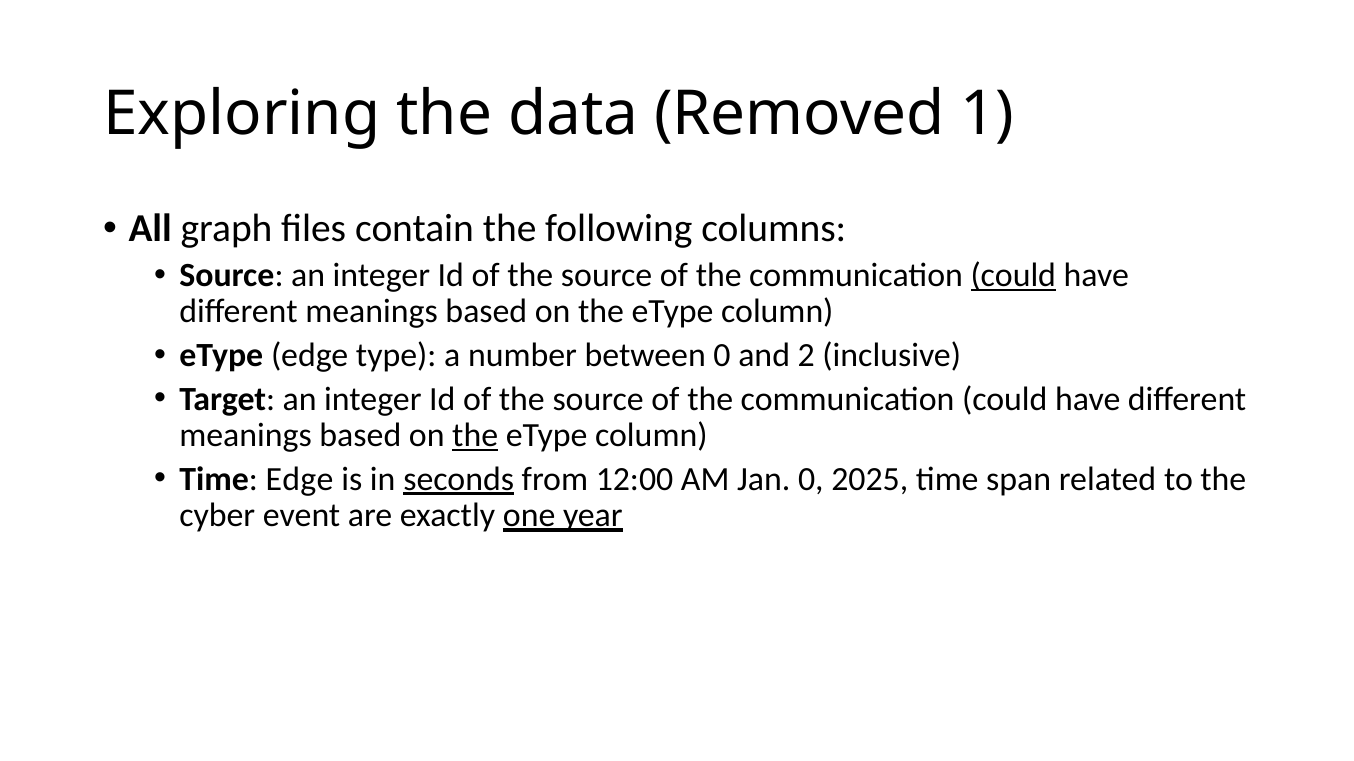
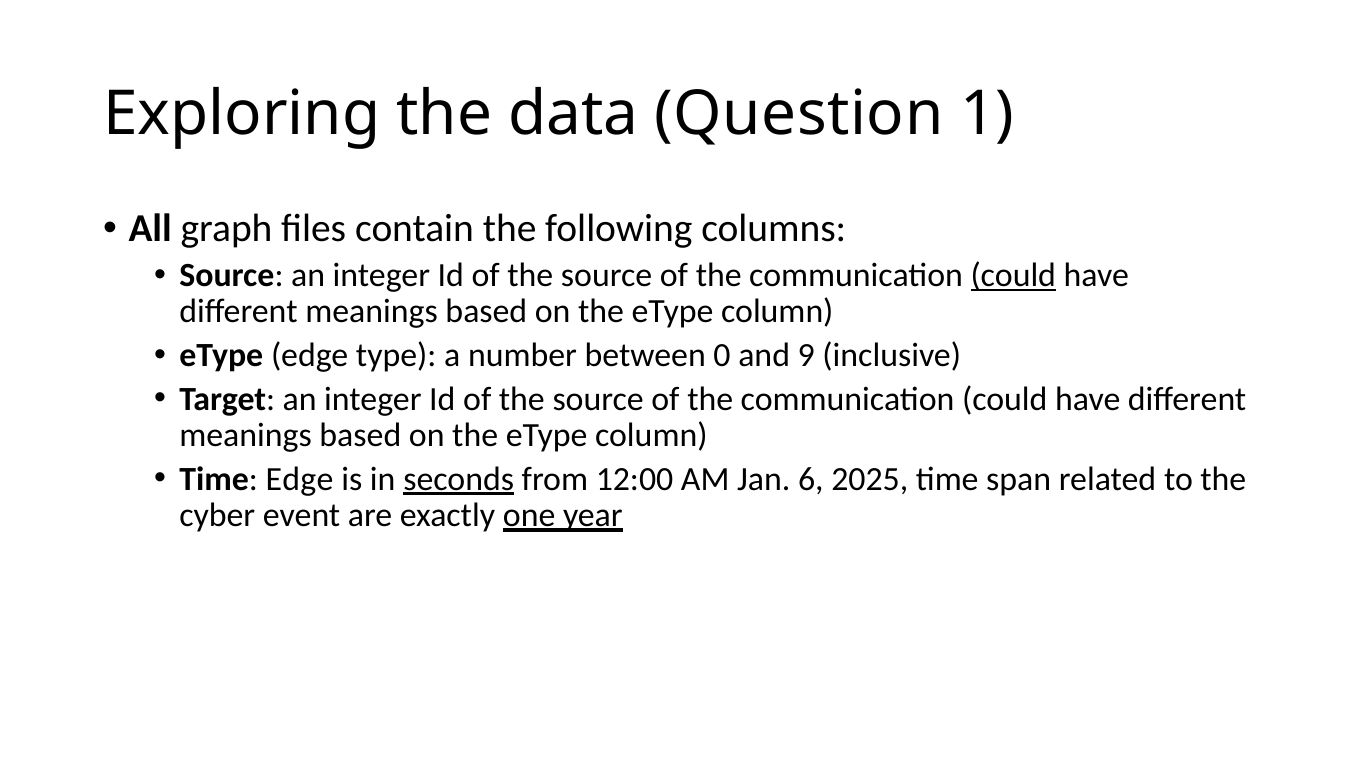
Removed: Removed -> Question
2: 2 -> 9
the at (475, 436) underline: present -> none
Jan 0: 0 -> 6
